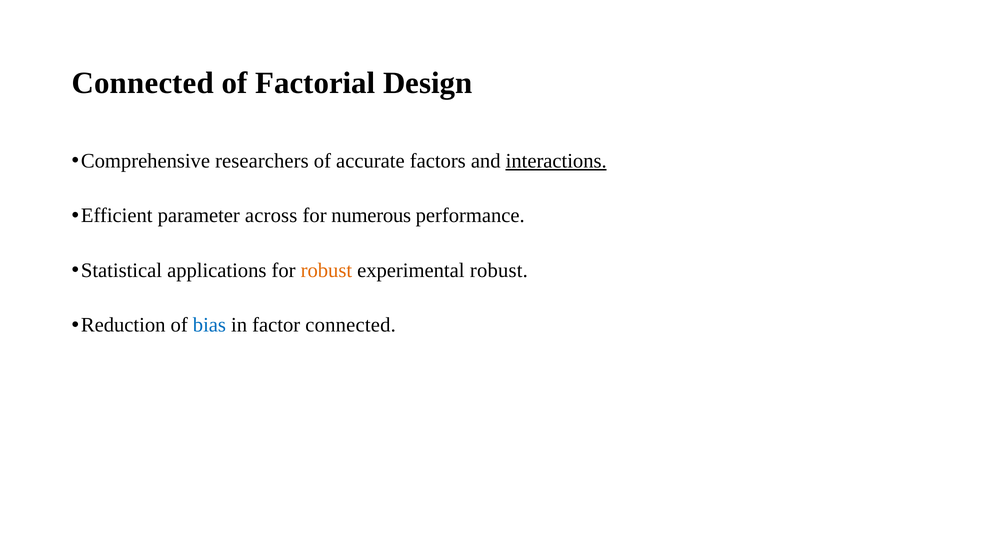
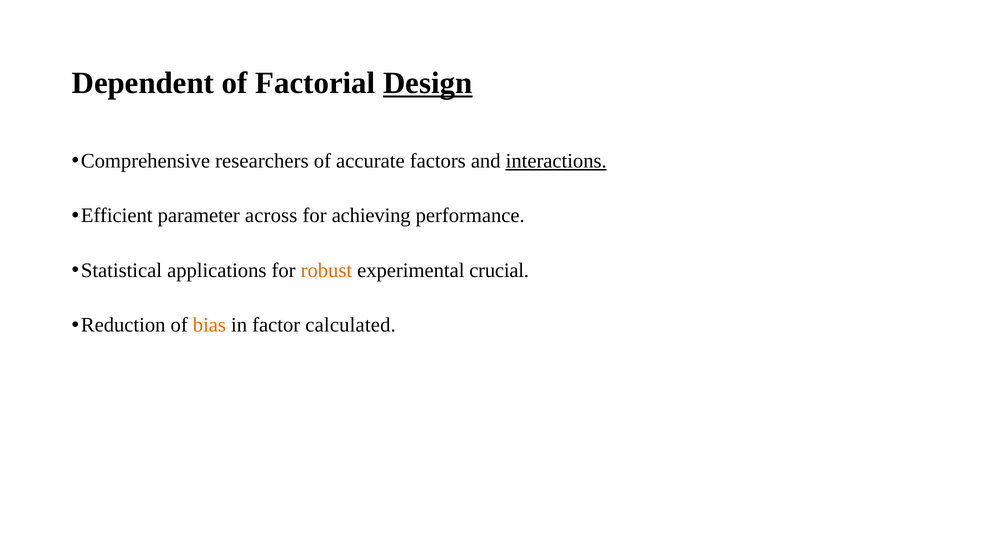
Connected at (143, 83): Connected -> Dependent
Design underline: none -> present
numerous: numerous -> achieving
experimental robust: robust -> crucial
bias colour: blue -> orange
factor connected: connected -> calculated
